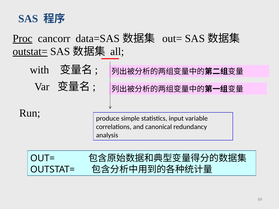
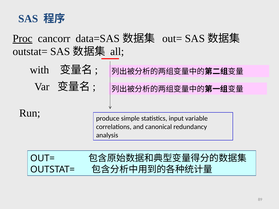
outstat= at (30, 52) underline: present -> none
